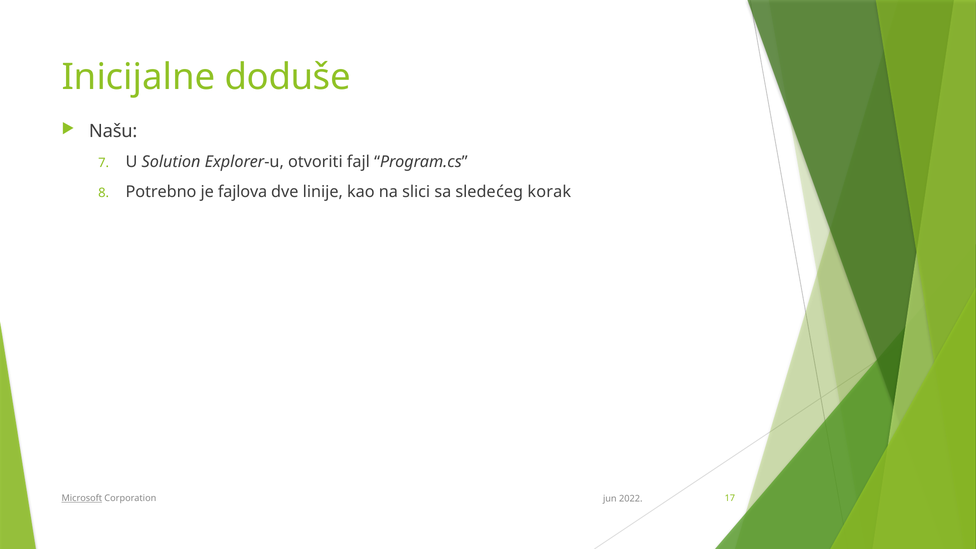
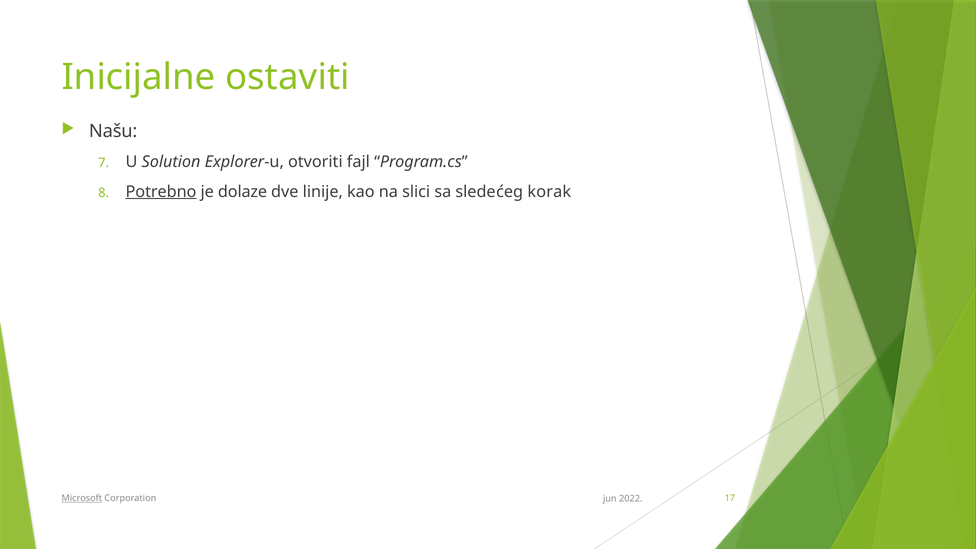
doduše: doduše -> ostaviti
Potrebno underline: none -> present
fajlova: fajlova -> dolaze
